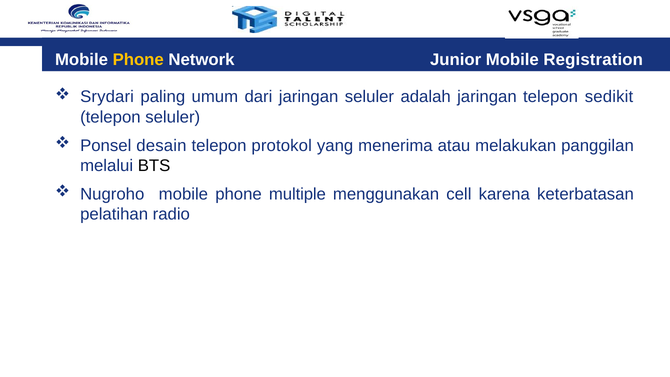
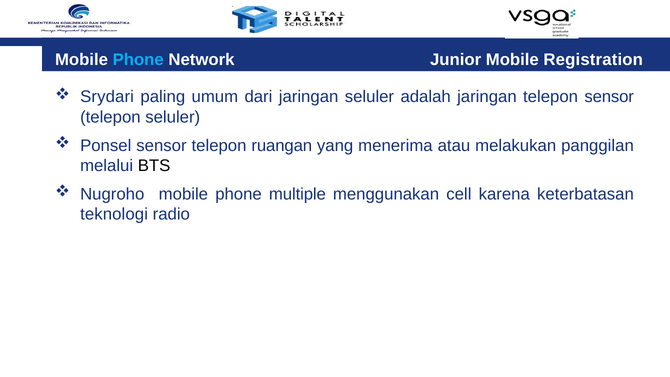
Phone at (138, 60) colour: yellow -> light blue
telepon sedikit: sedikit -> sensor
Ponsel desain: desain -> sensor
protokol: protokol -> ruangan
pelatihan: pelatihan -> teknologi
